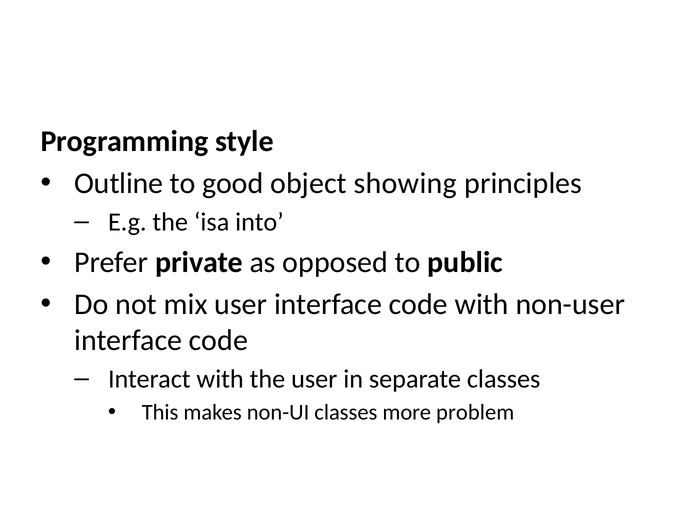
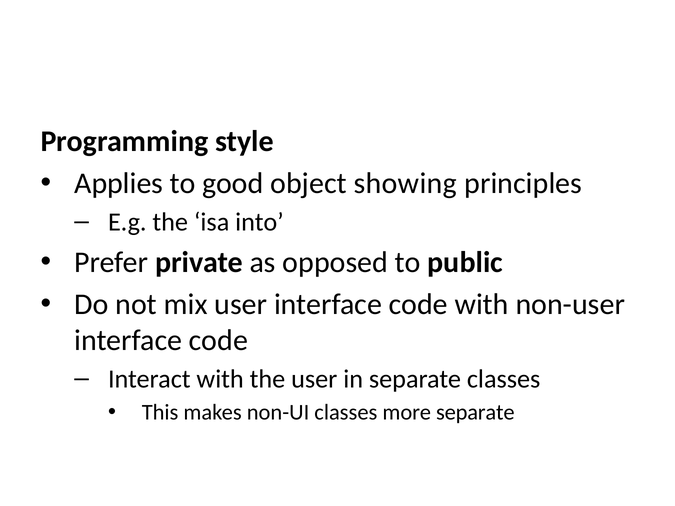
Outline: Outline -> Applies
more problem: problem -> separate
